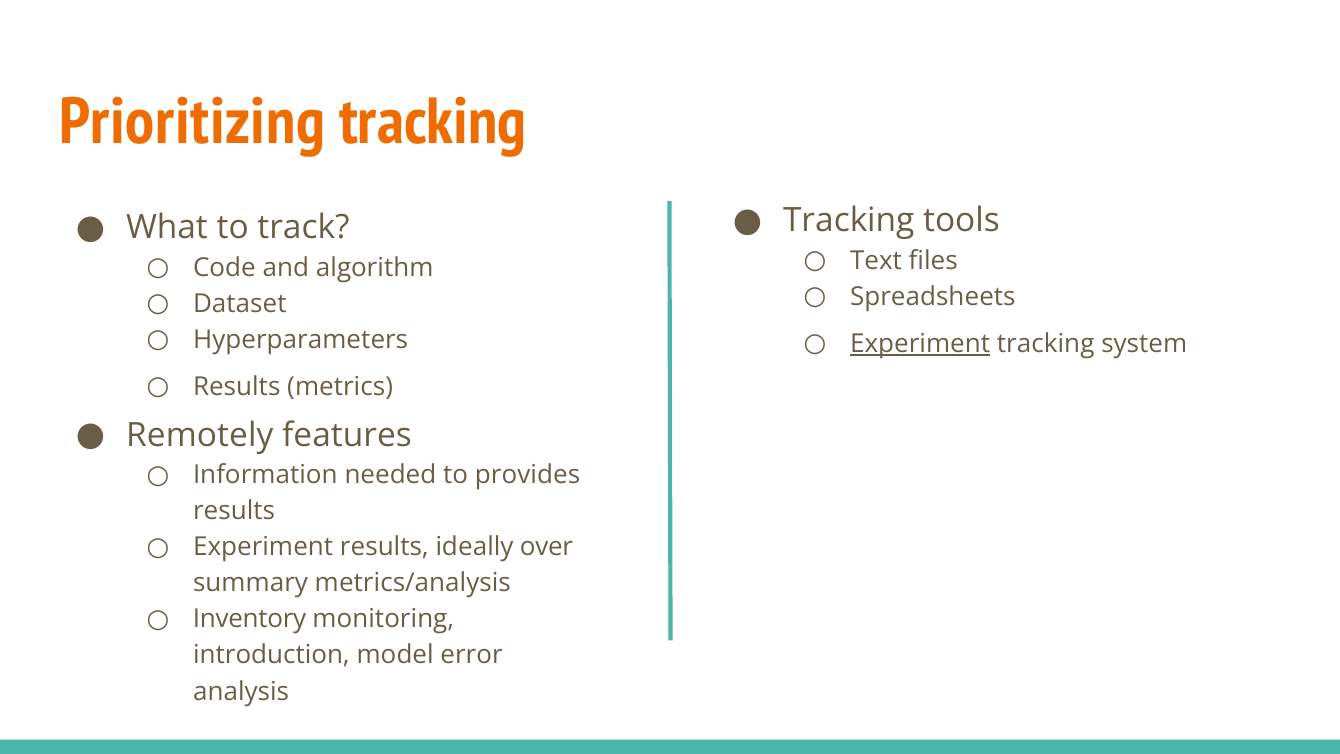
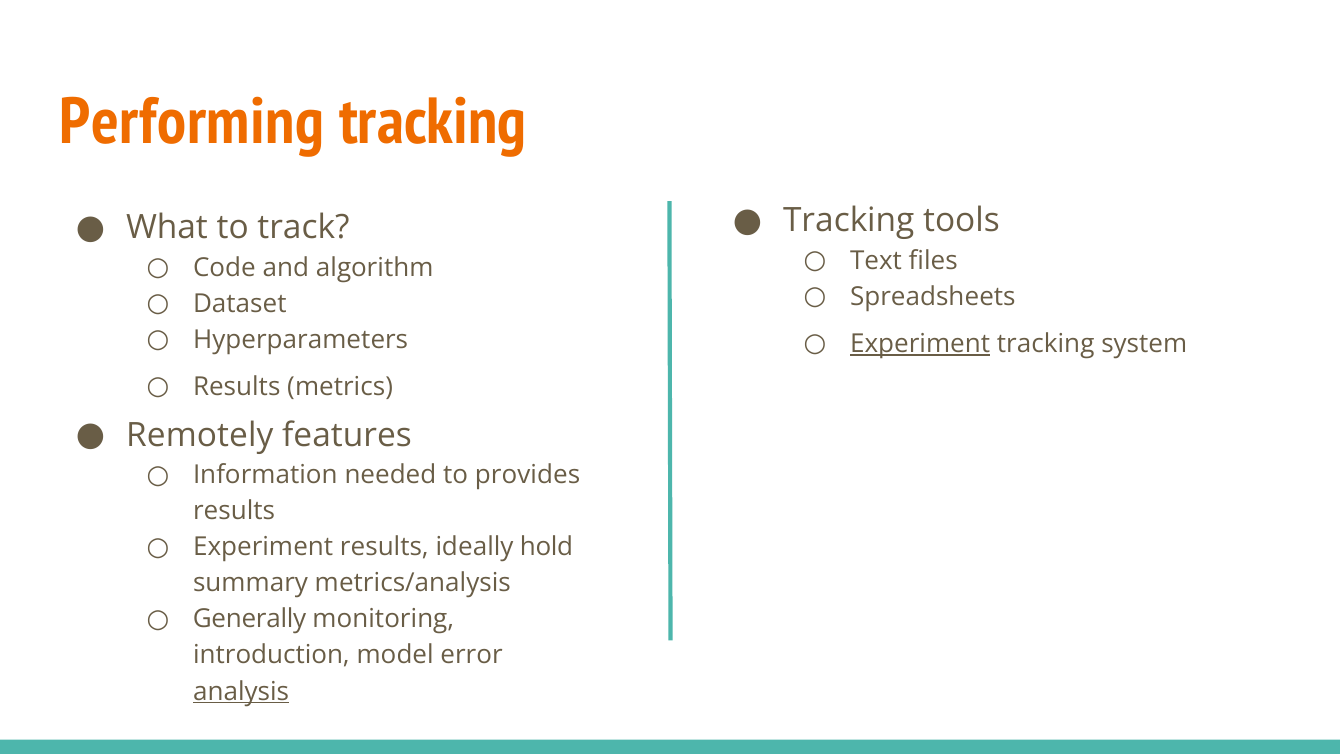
Prioritizing: Prioritizing -> Performing
over: over -> hold
Inventory: Inventory -> Generally
analysis underline: none -> present
